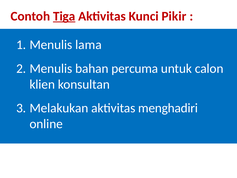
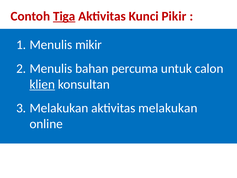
lama: lama -> mikir
klien underline: none -> present
aktivitas menghadiri: menghadiri -> melakukan
